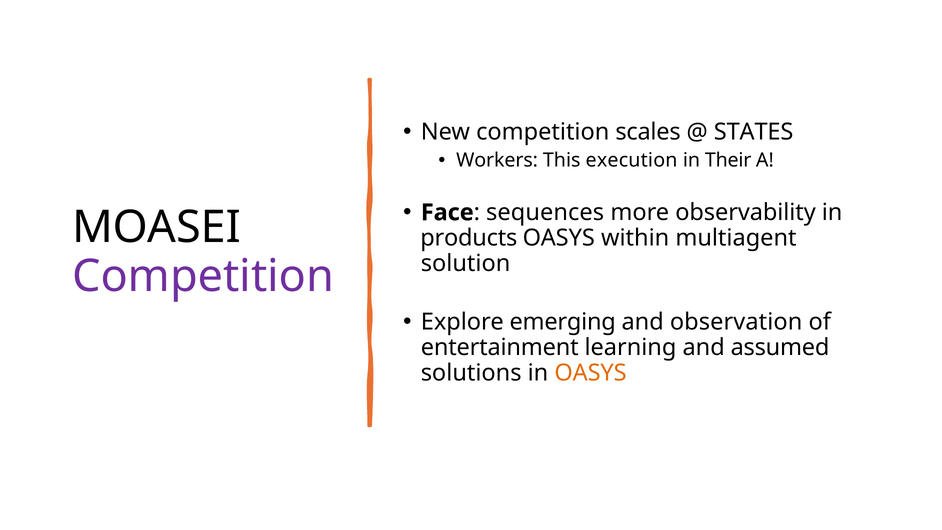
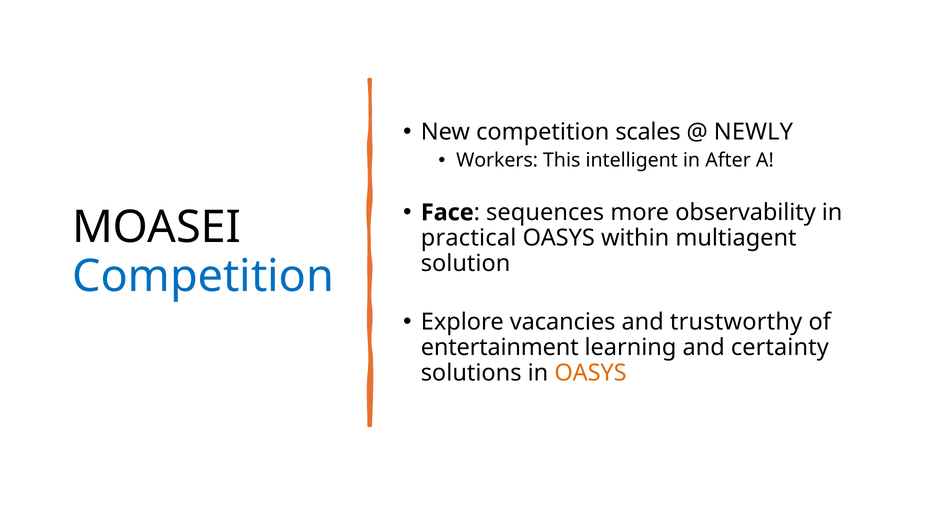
STATES: STATES -> NEWLY
execution: execution -> intelligent
Their: Their -> After
products: products -> practical
Competition at (203, 276) colour: purple -> blue
emerging: emerging -> vacancies
observation: observation -> trustworthy
assumed: assumed -> certainty
